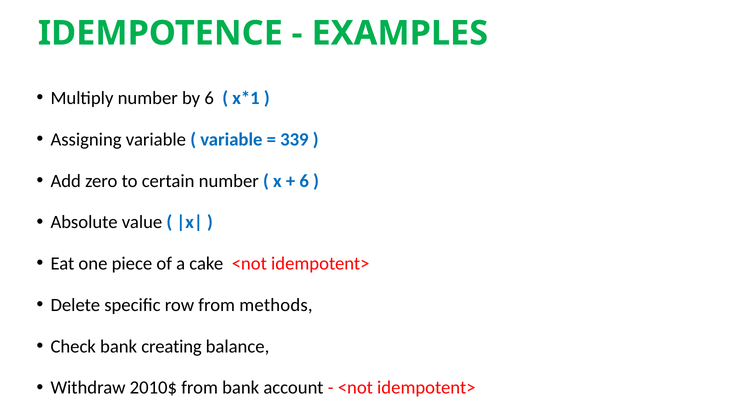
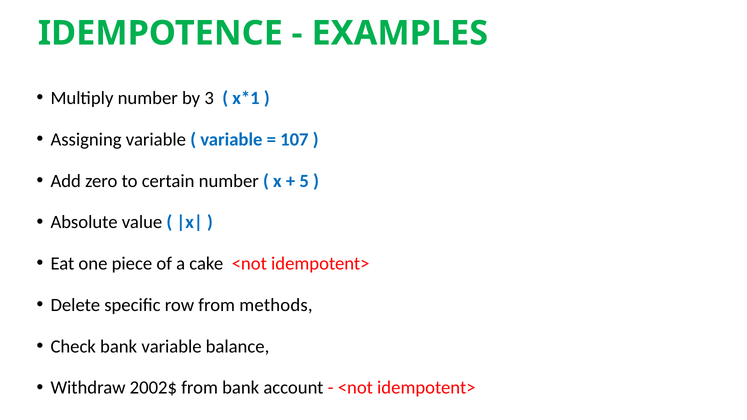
by 6: 6 -> 3
339: 339 -> 107
6 at (304, 181): 6 -> 5
bank creating: creating -> variable
2010$: 2010$ -> 2002$
